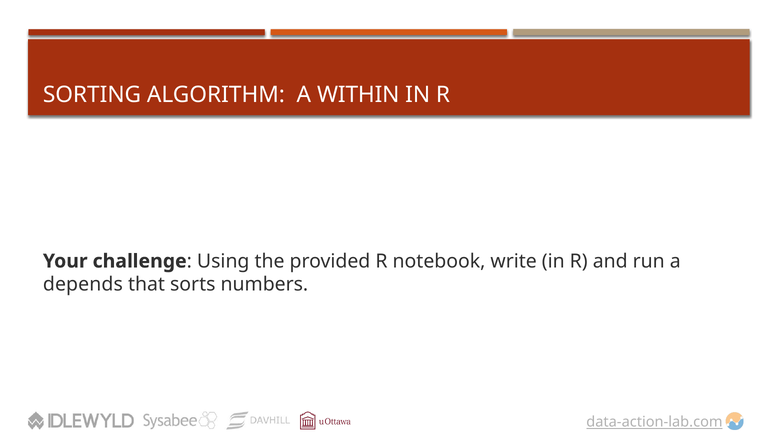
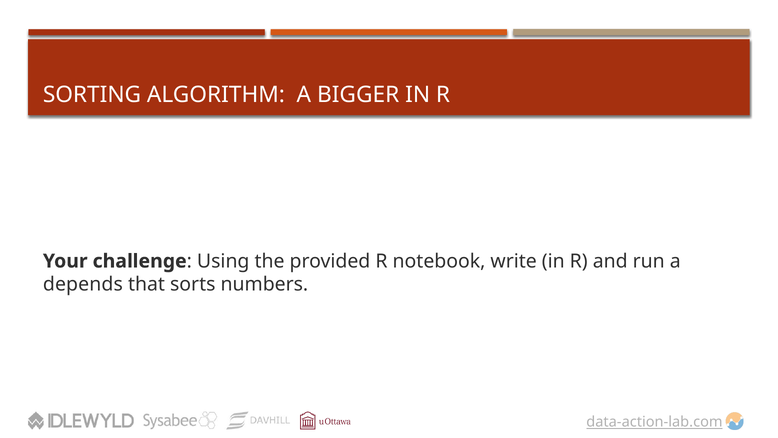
WITHIN: WITHIN -> BIGGER
